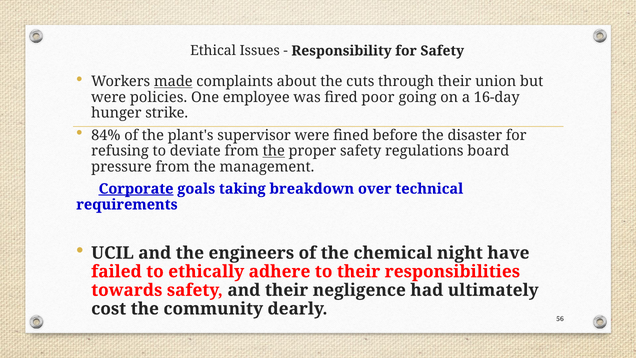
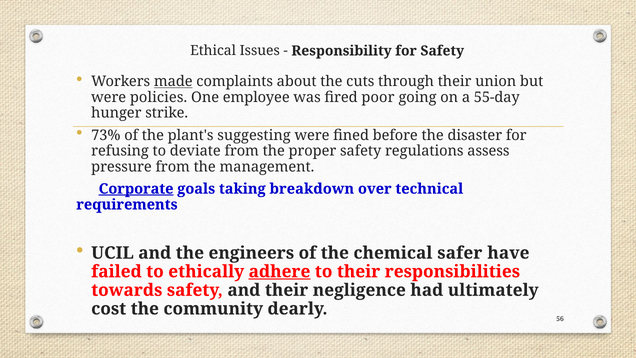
16-day: 16-day -> 55-day
84%: 84% -> 73%
supervisor: supervisor -> suggesting
the at (274, 151) underline: present -> none
board: board -> assess
night: night -> safer
adhere underline: none -> present
